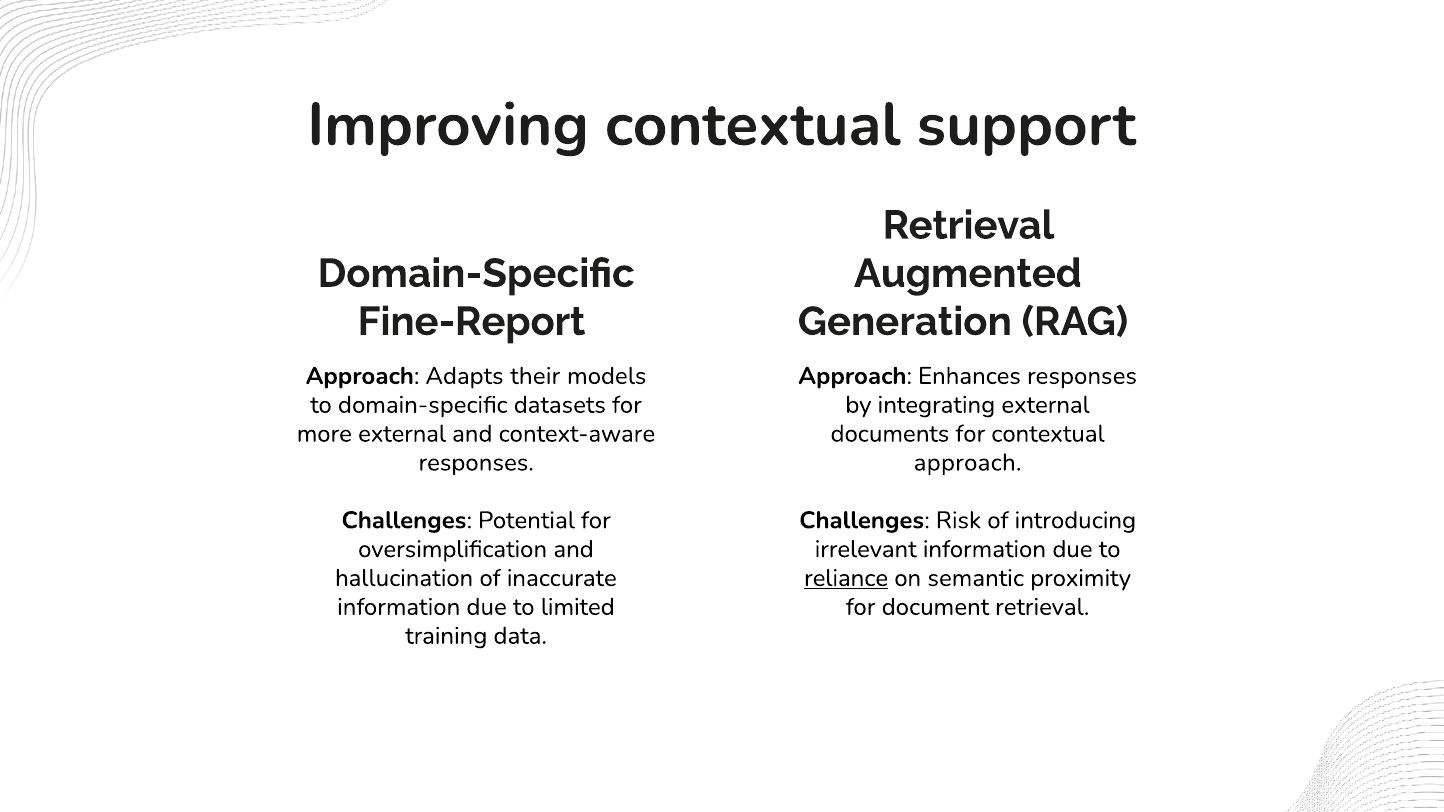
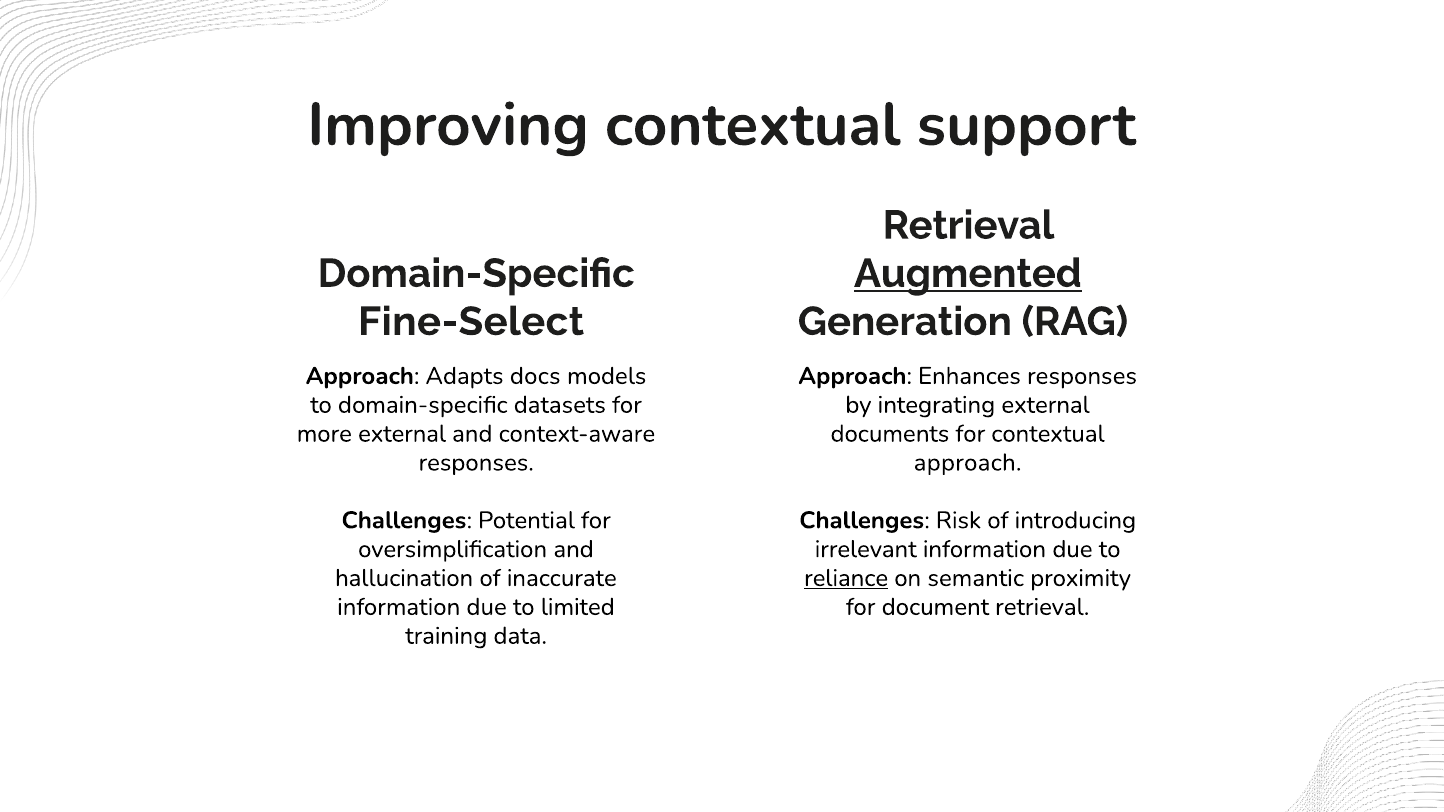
Augmented underline: none -> present
Fine-Report: Fine-Report -> Fine-Select
their: their -> docs
